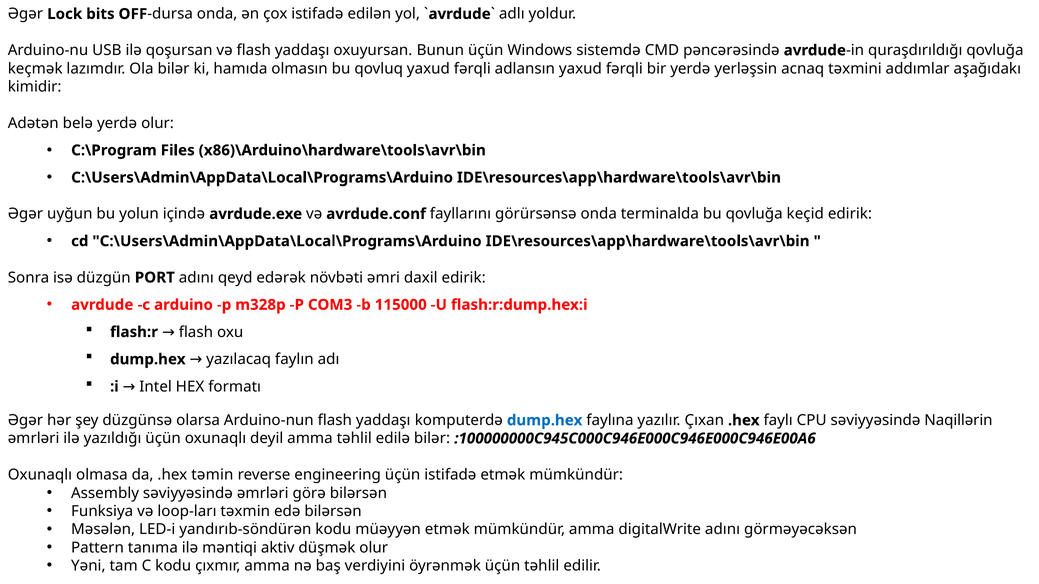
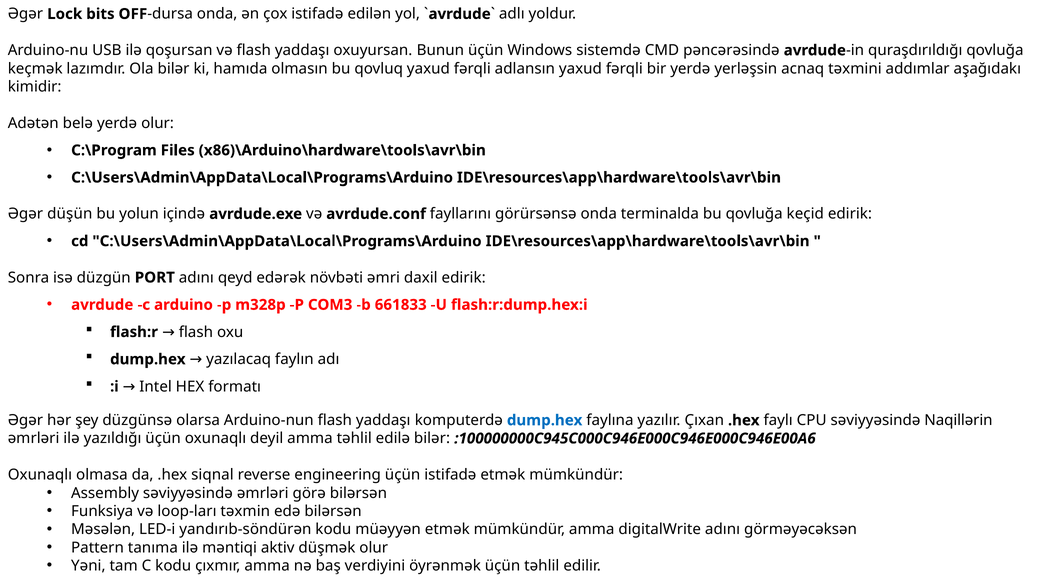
uyğun: uyğun -> düşün
115000: 115000 -> 661833
təmin: təmin -> siqnal
